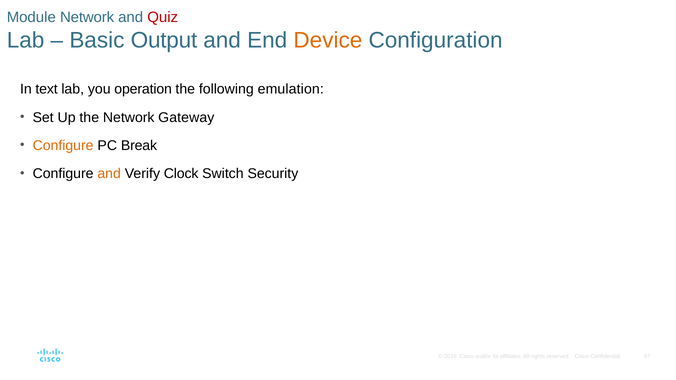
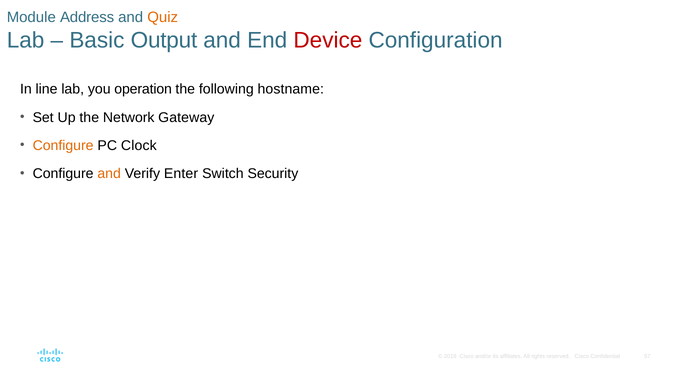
Module Network: Network -> Address
Quiz colour: red -> orange
Device colour: orange -> red
text: text -> line
emulation: emulation -> hostname
Break: Break -> Clock
Clock: Clock -> Enter
